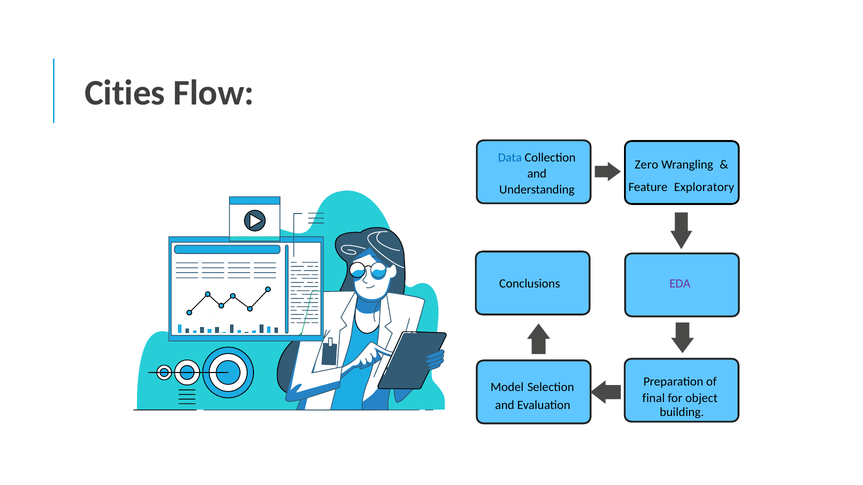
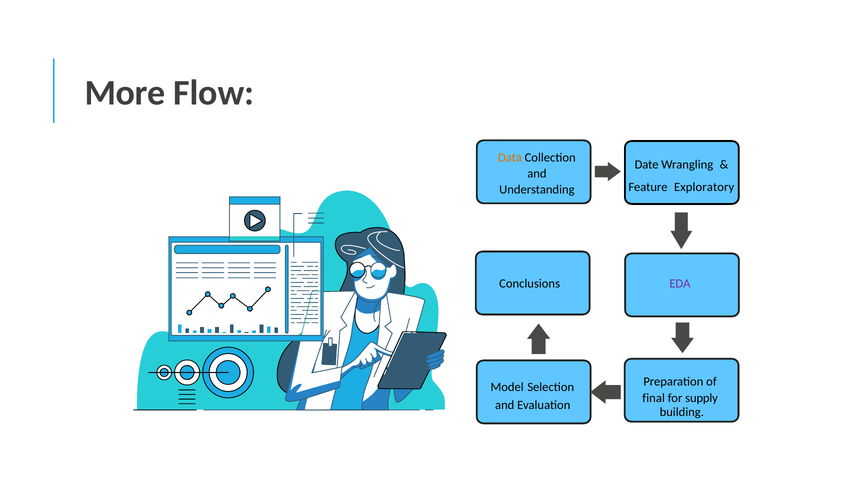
Cities: Cities -> More
Data colour: blue -> orange
Zero: Zero -> Date
object: object -> supply
